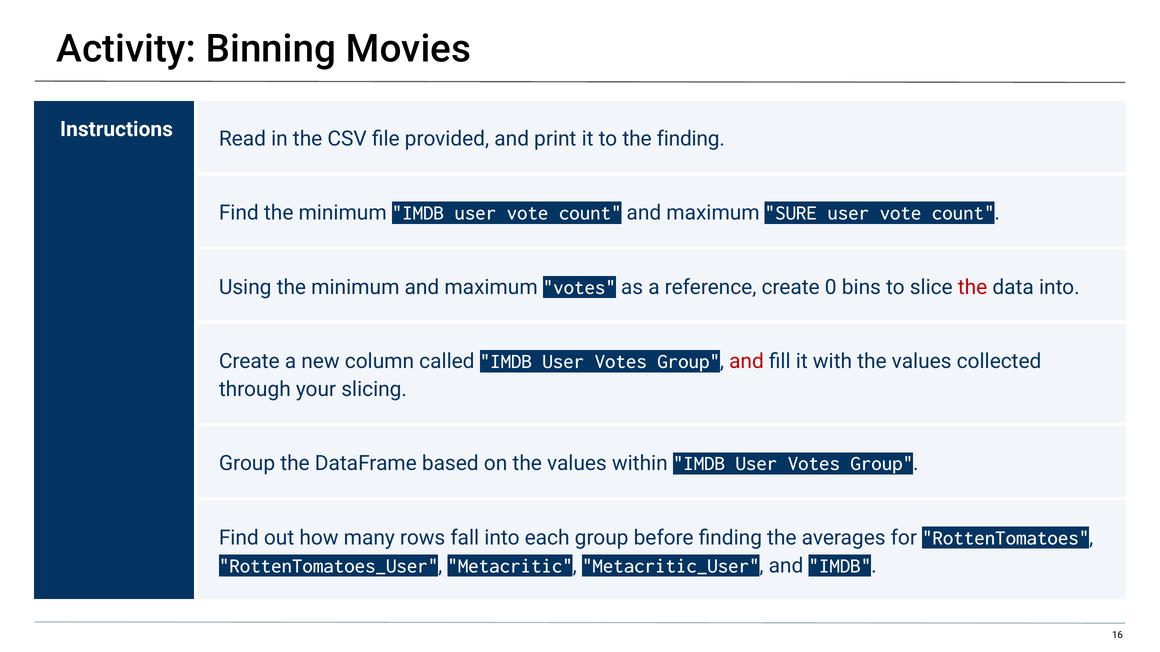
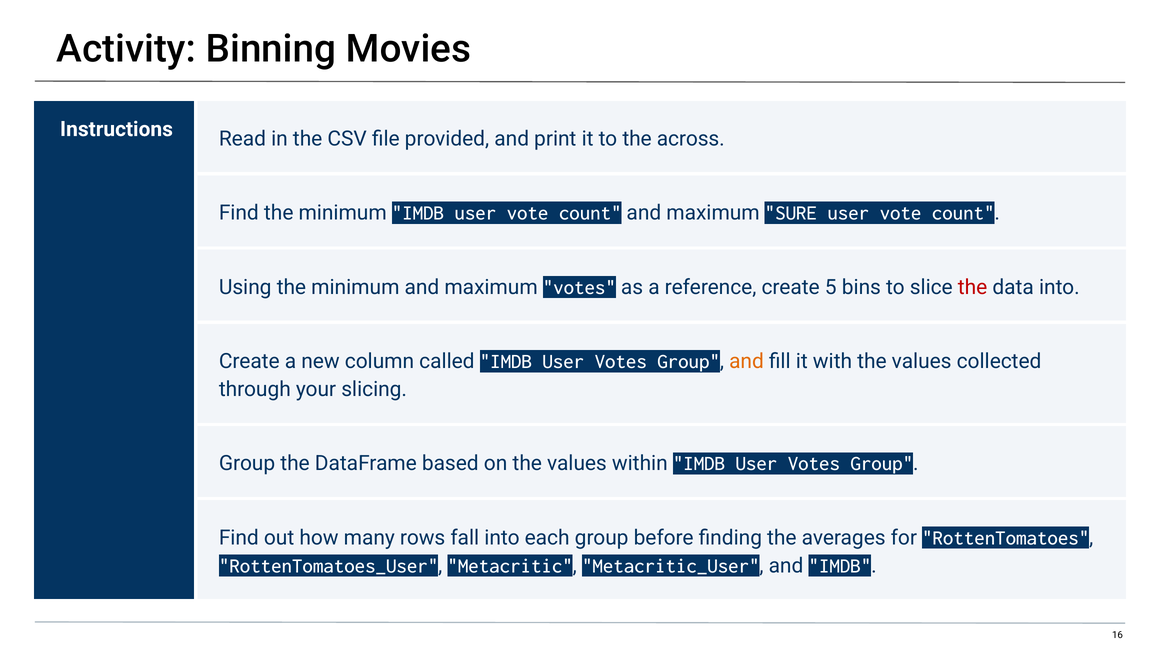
the finding: finding -> across
0: 0 -> 5
and at (746, 362) colour: red -> orange
